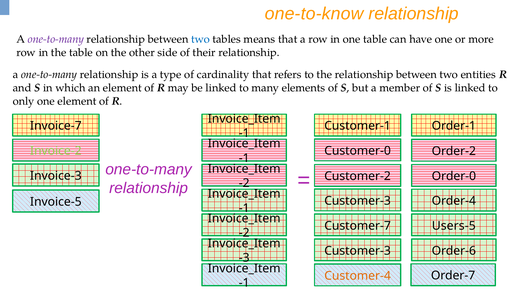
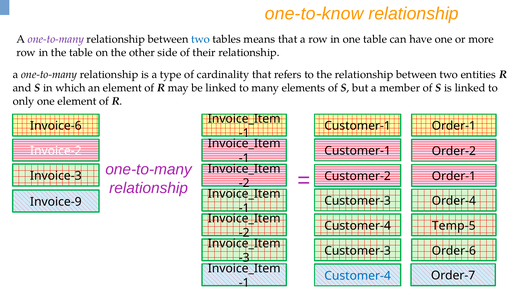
Invoice-7: Invoice-7 -> Invoice-6
Customer-0 at (358, 151): Customer-0 -> Customer-1
Invoice-2 colour: light green -> white
Order-0 at (454, 177): Order-0 -> Order-1
Invoice-5: Invoice-5 -> Invoice-9
Customer-7 at (358, 226): Customer-7 -> Customer-4
Users-5: Users-5 -> Temp-5
Customer-4 at (358, 276) colour: orange -> blue
